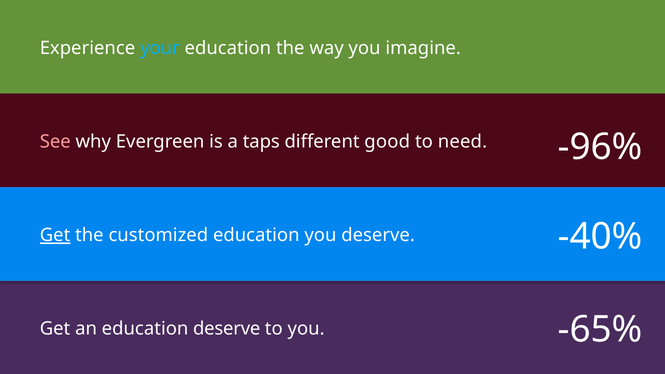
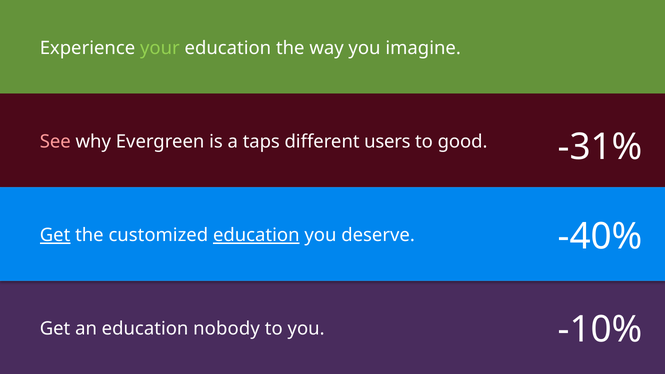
your colour: light blue -> light green
good: good -> users
need: need -> good
-96%: -96% -> -31%
education at (256, 235) underline: none -> present
-65%: -65% -> -10%
education deserve: deserve -> nobody
